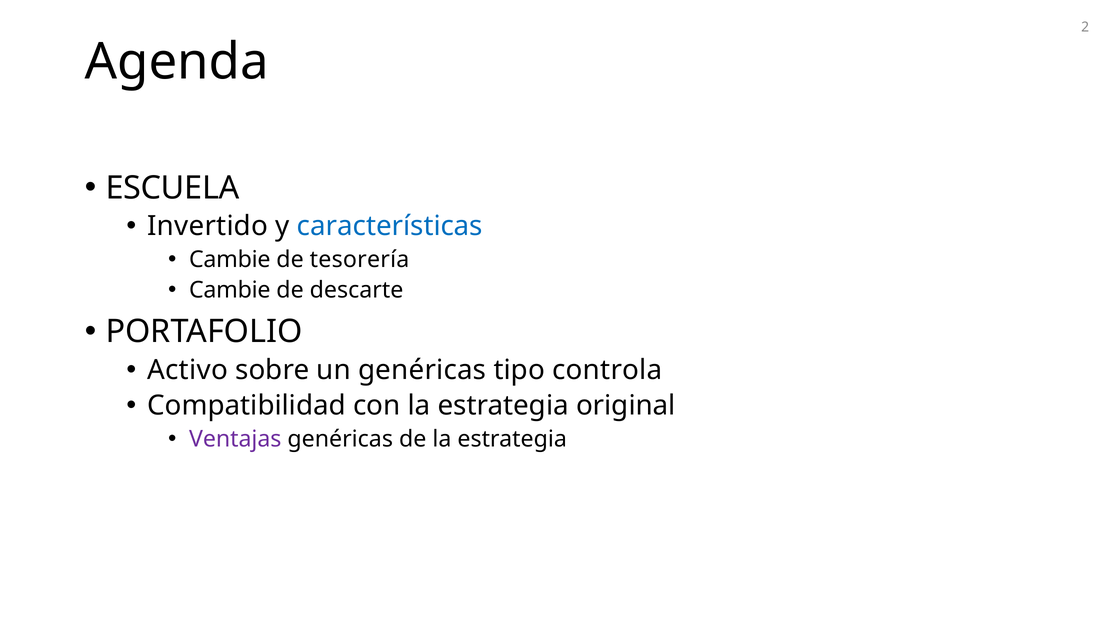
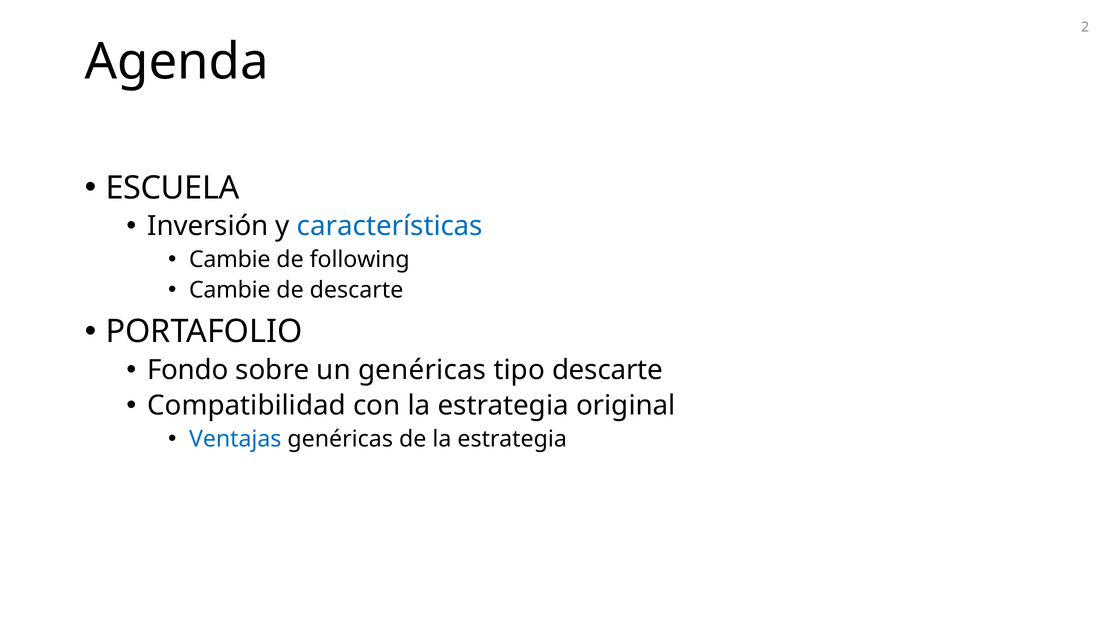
Invertido: Invertido -> Inversión
tesorería: tesorería -> following
Activo: Activo -> Fondo
tipo controla: controla -> descarte
Ventajas colour: purple -> blue
